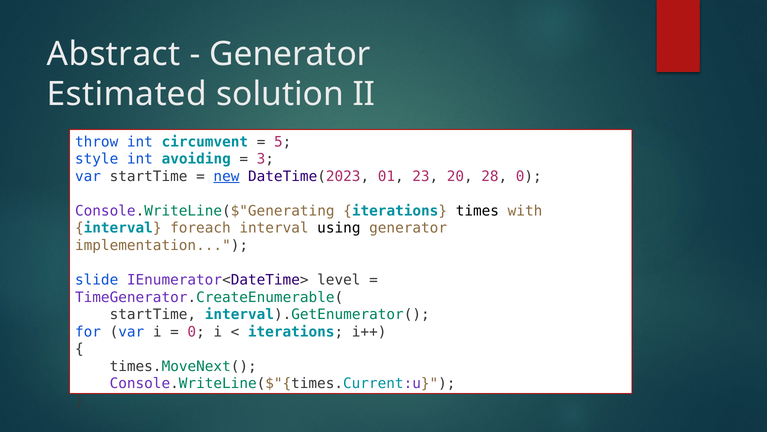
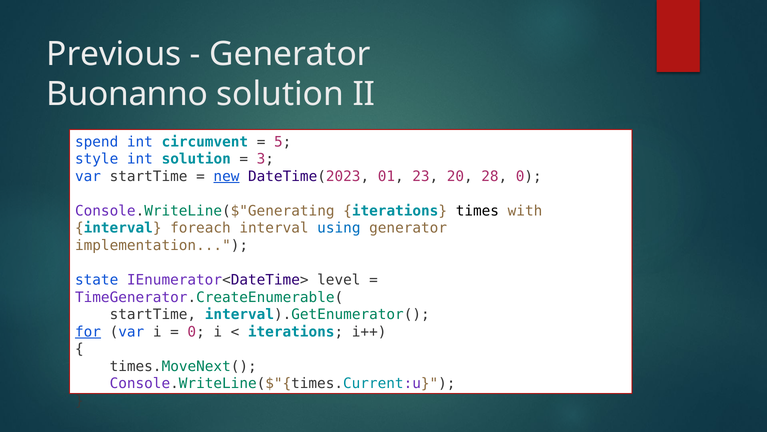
Abstract: Abstract -> Previous
Estimated: Estimated -> Buonanno
throw: throw -> spend
int avoiding: avoiding -> solution
using colour: black -> blue
slide: slide -> state
for underline: none -> present
